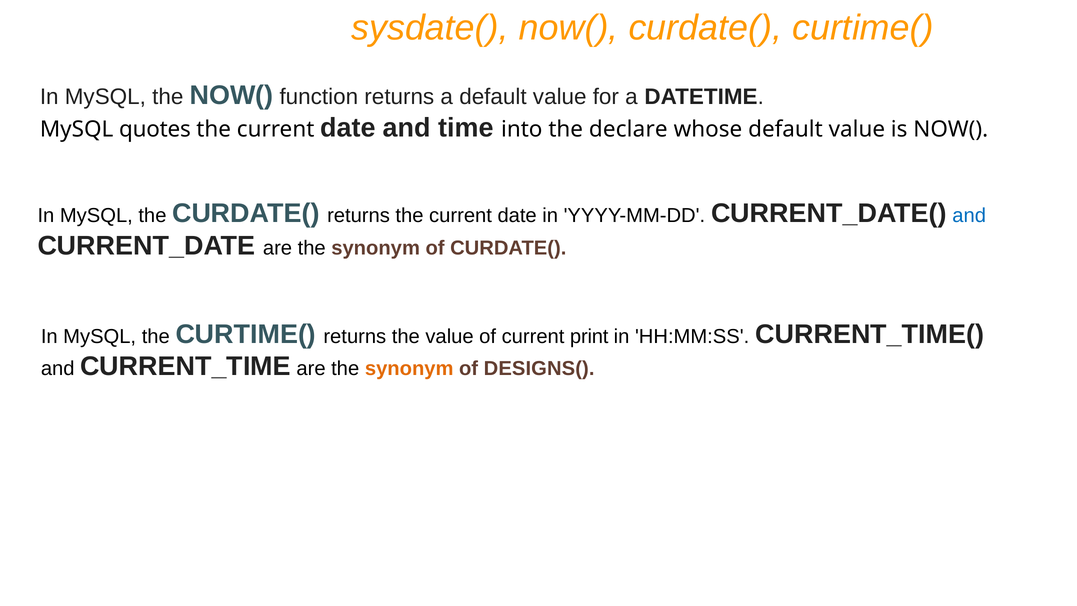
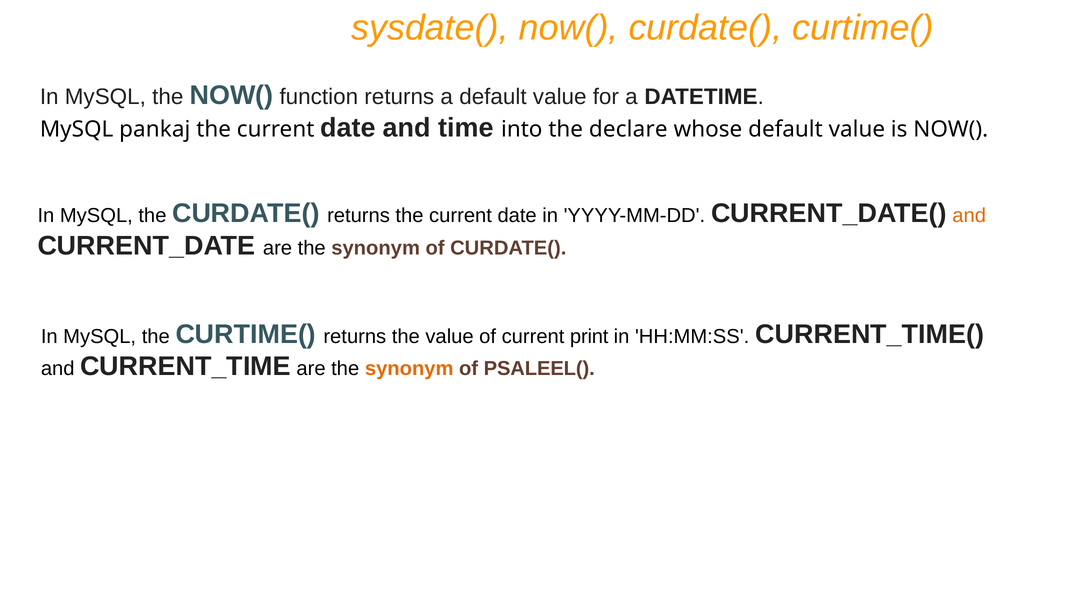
quotes: quotes -> pankaj
and at (969, 216) colour: blue -> orange
DESIGNS(: DESIGNS( -> PSALEEL(
